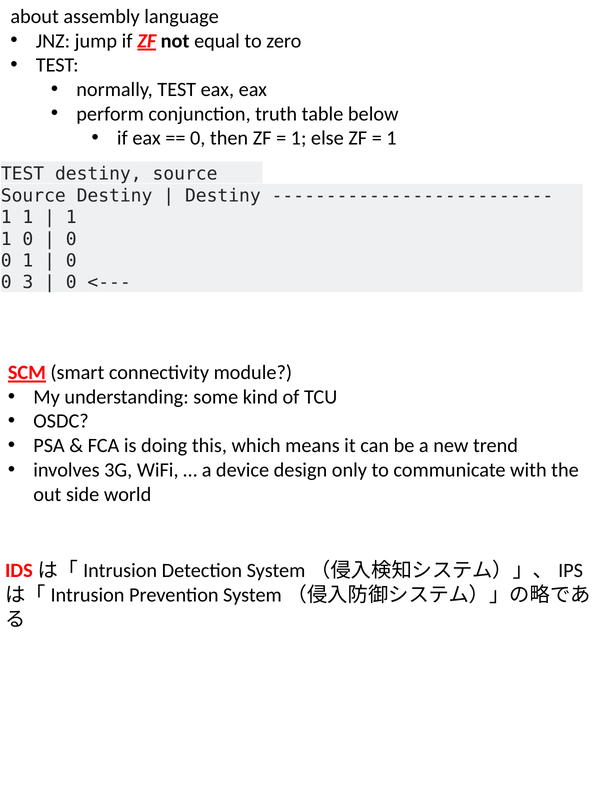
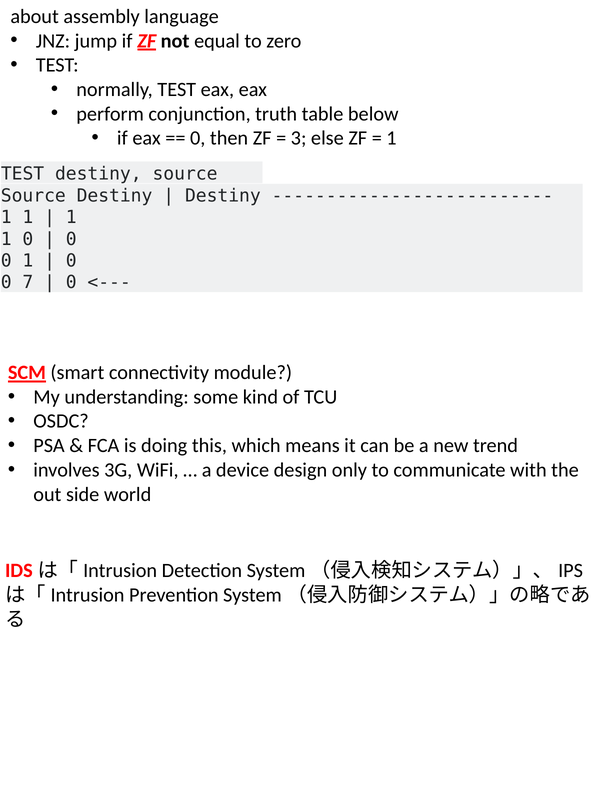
1 at (299, 138): 1 -> 3
3: 3 -> 7
